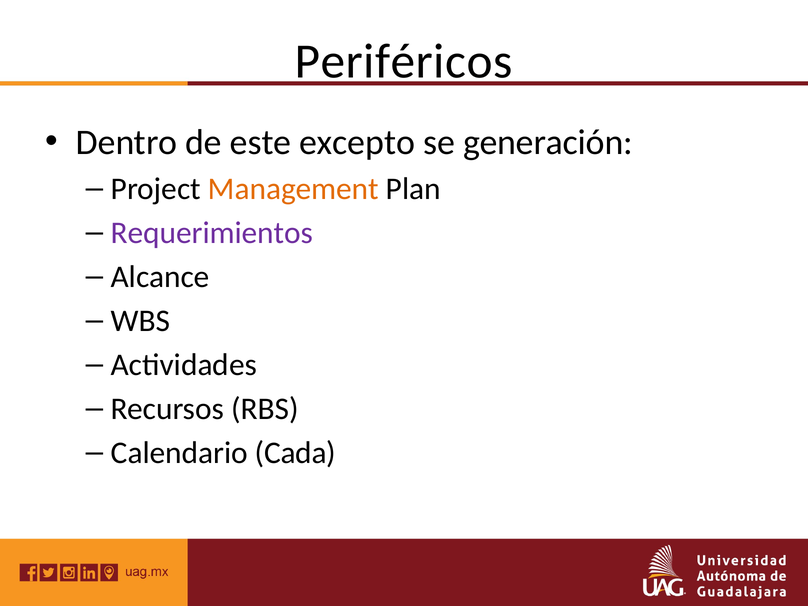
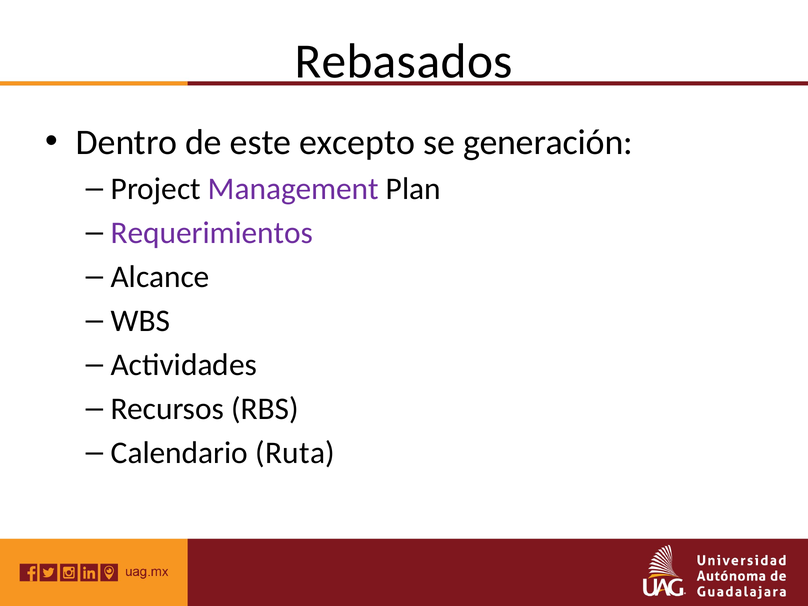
Periféricos: Periféricos -> Rebasados
Management colour: orange -> purple
Cada: Cada -> Ruta
